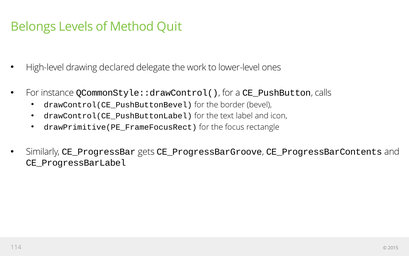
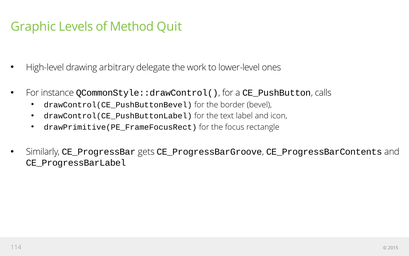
Belongs: Belongs -> Graphic
declared: declared -> arbitrary
